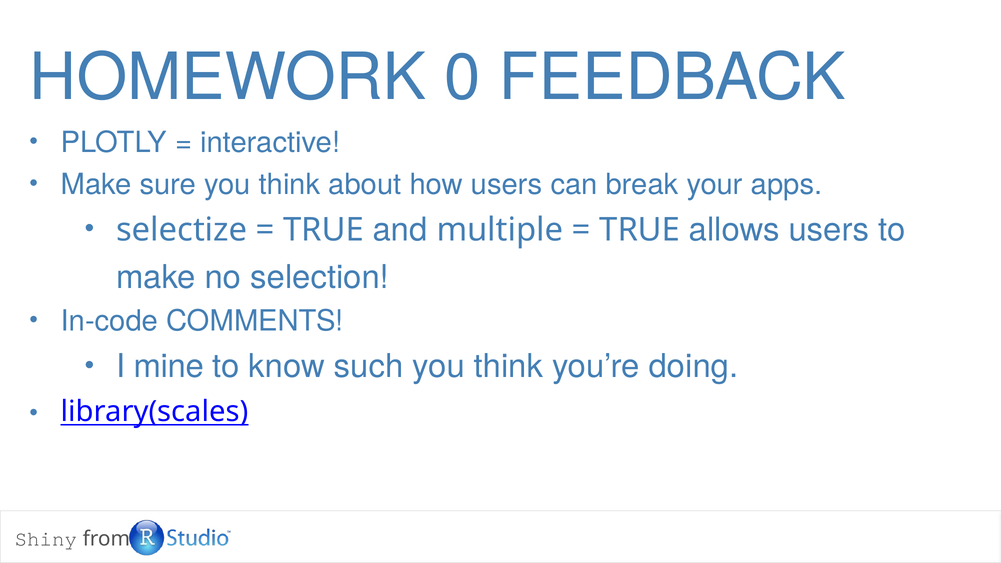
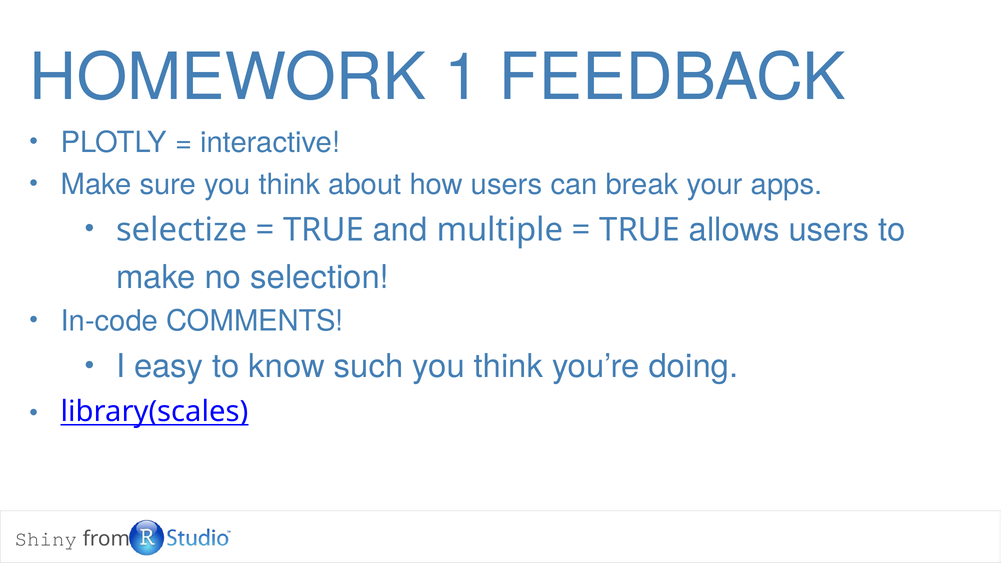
0: 0 -> 1
mine: mine -> easy
